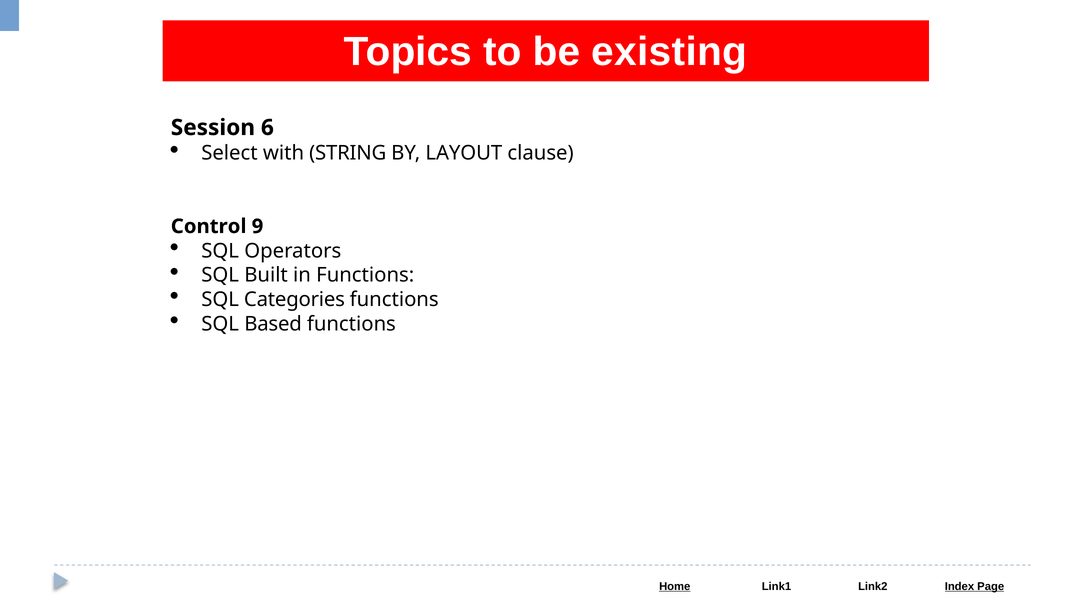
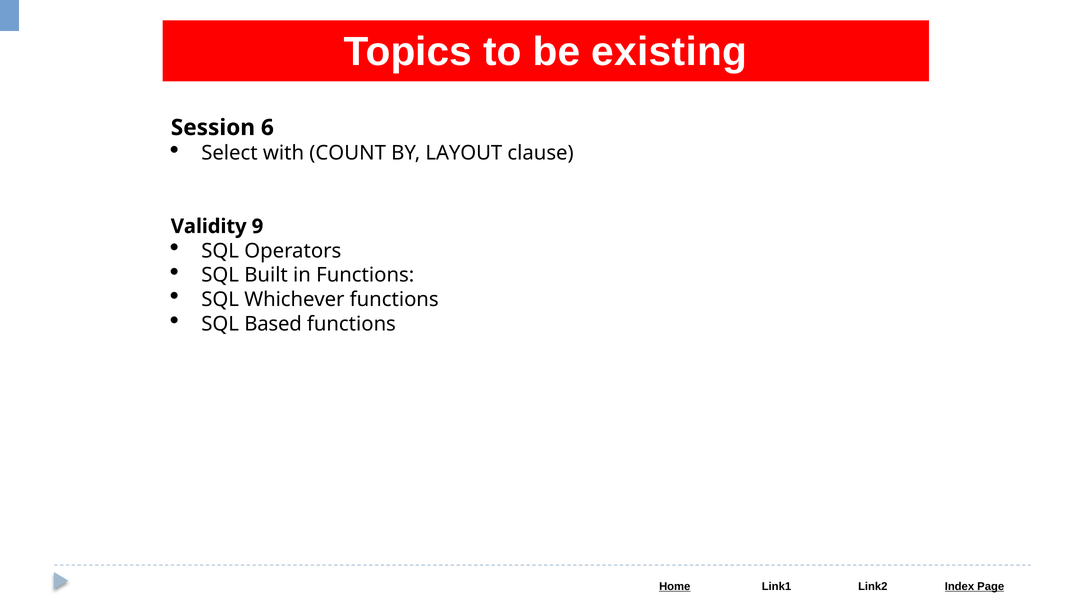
STRING: STRING -> COUNT
Control: Control -> Validity
Categories: Categories -> Whichever
